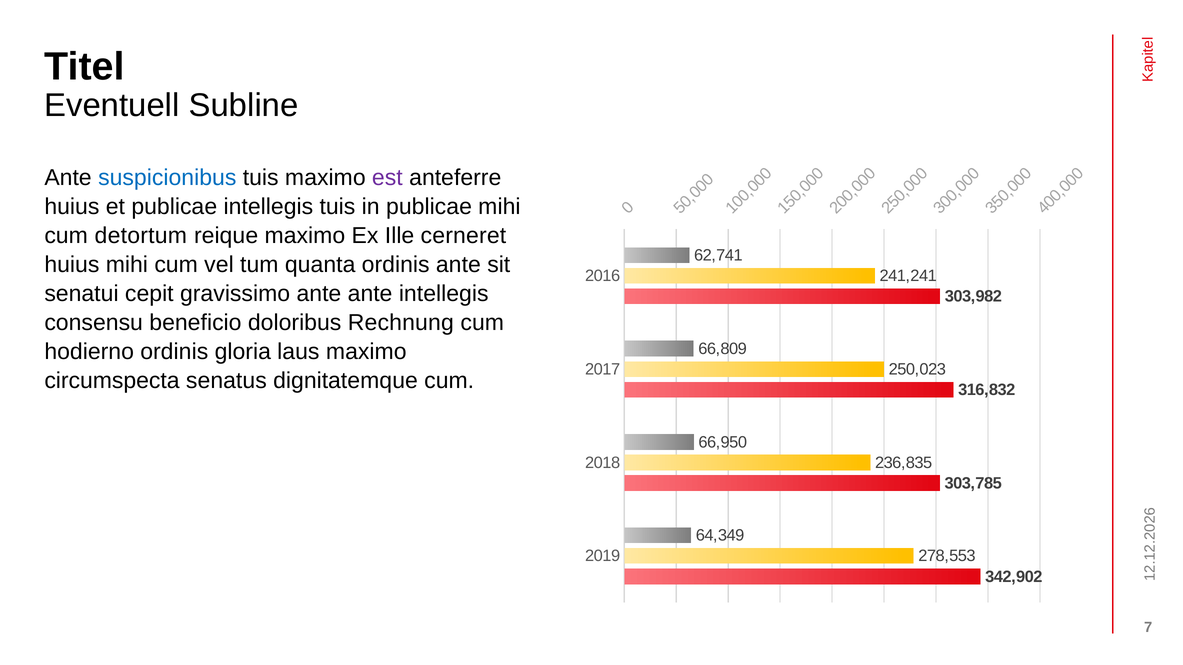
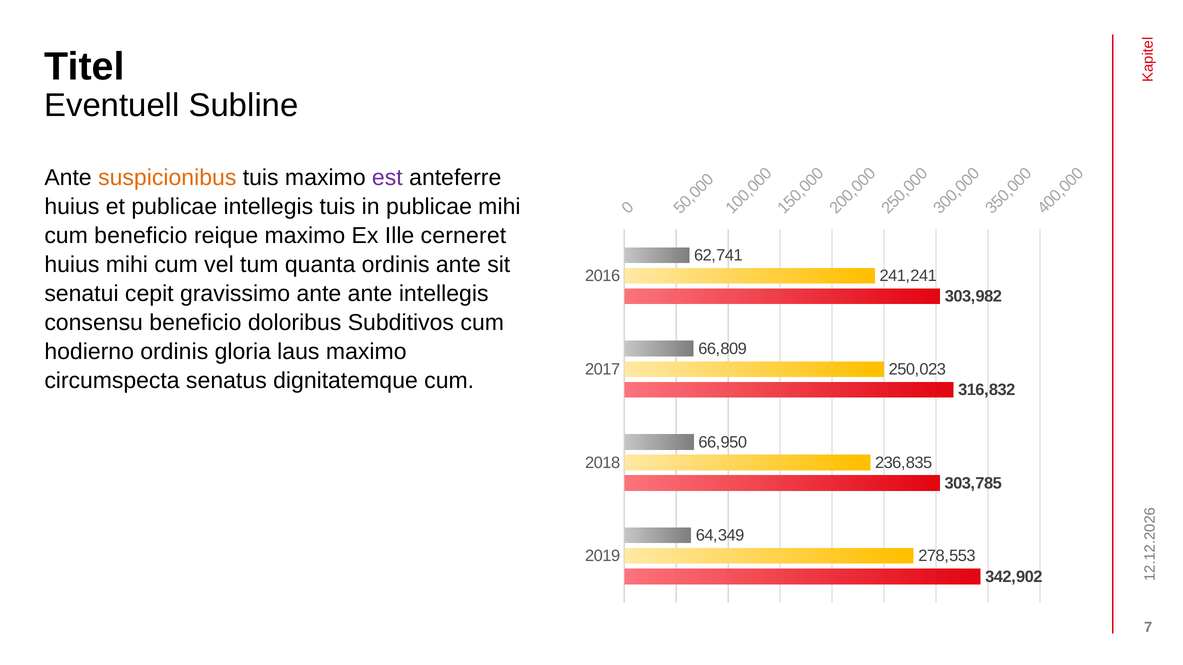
suspicionibus colour: blue -> orange
cum detortum: detortum -> beneficio
Rechnung: Rechnung -> Subditivos
